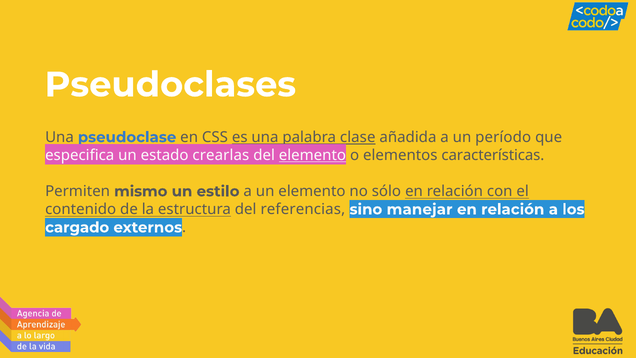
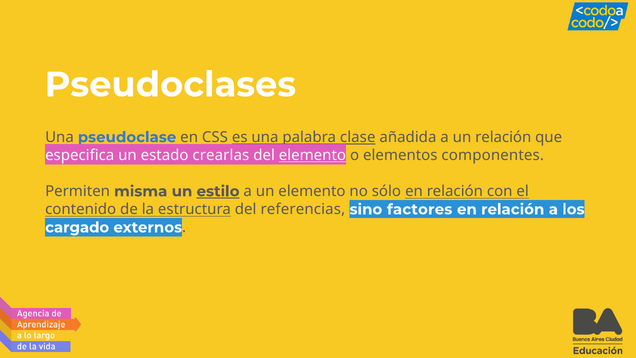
un período: período -> relación
características: características -> componentes
mismo: mismo -> misma
estilo underline: none -> present
manejar: manejar -> factores
